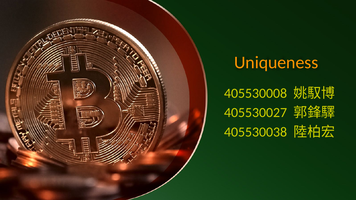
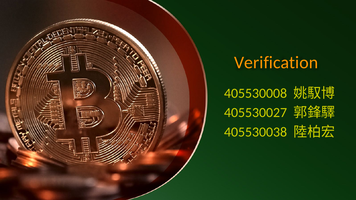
Uniqueness: Uniqueness -> Verification
